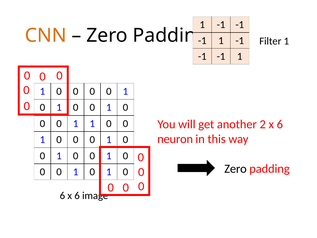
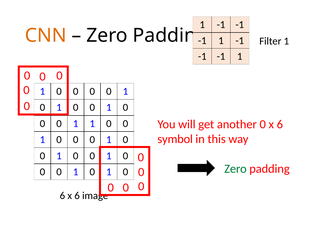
another 2: 2 -> 0
neuron: neuron -> symbol
Zero at (235, 169) colour: black -> green
